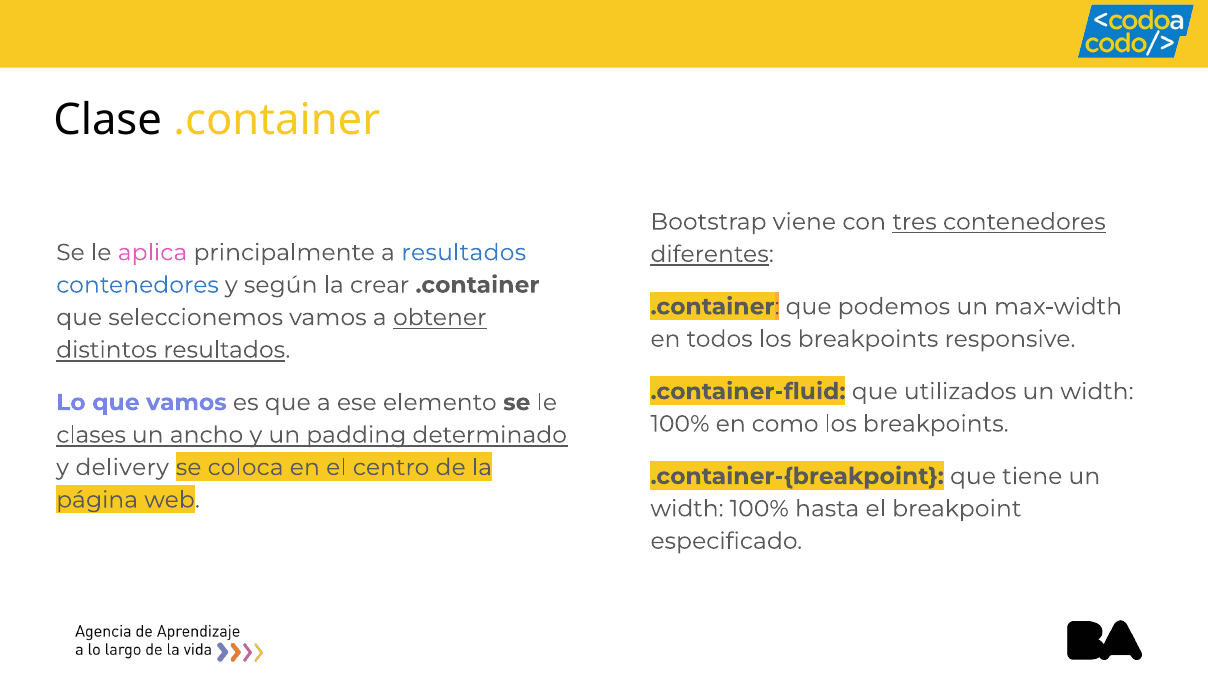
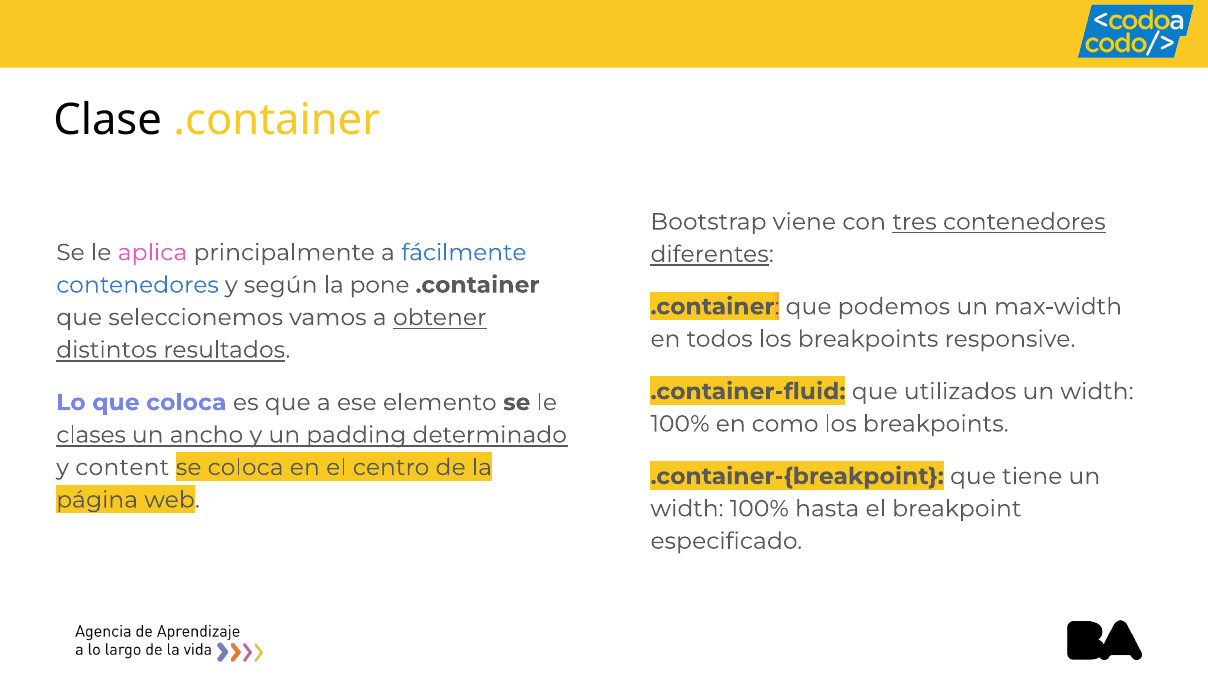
a resultados: resultados -> fácilmente
crear: crear -> pone
que vamos: vamos -> coloca
delivery: delivery -> content
